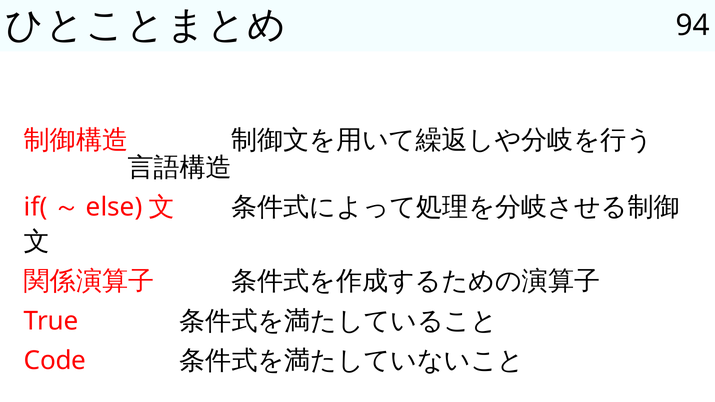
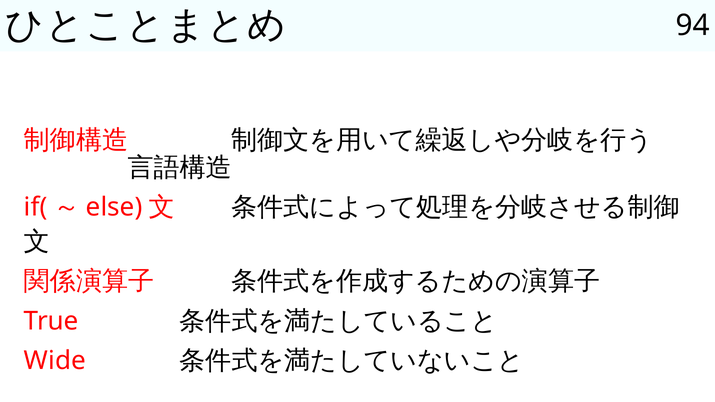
Code: Code -> Wide
